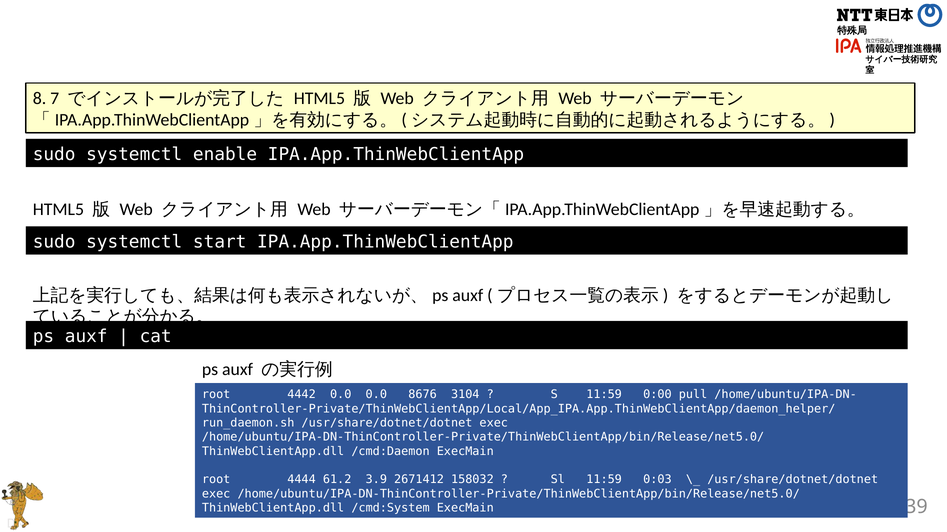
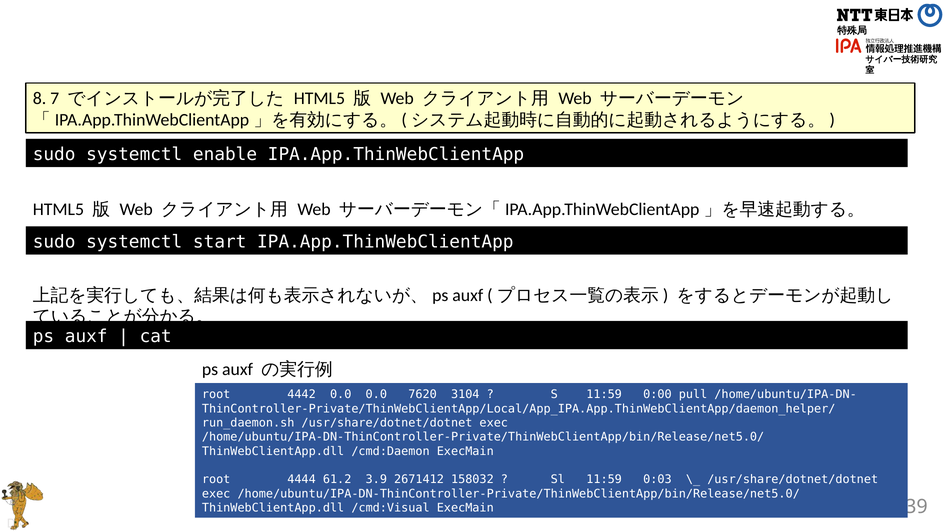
8676: 8676 -> 7620
/cmd:System: /cmd:System -> /cmd:Visual
